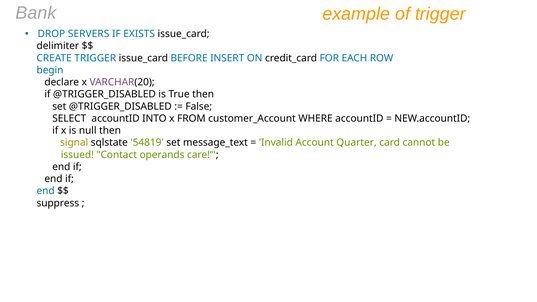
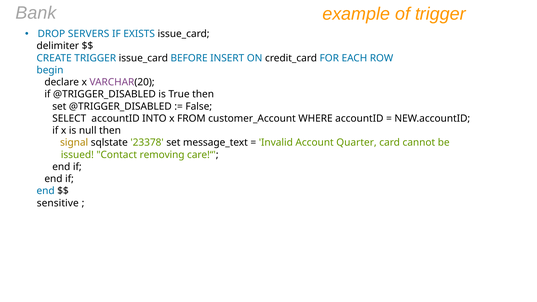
54819: 54819 -> 23378
operands: operands -> removing
suppress: suppress -> sensitive
